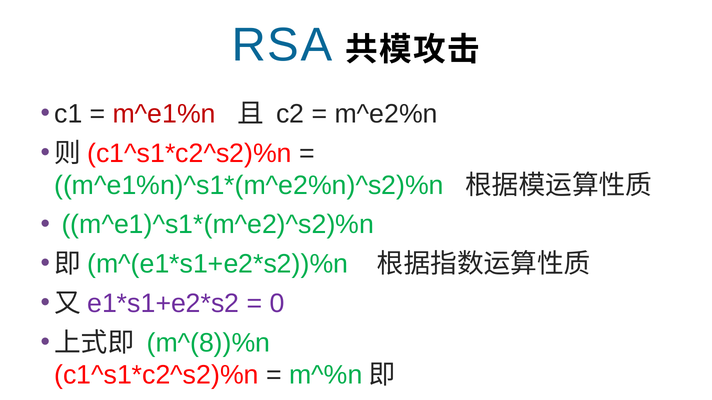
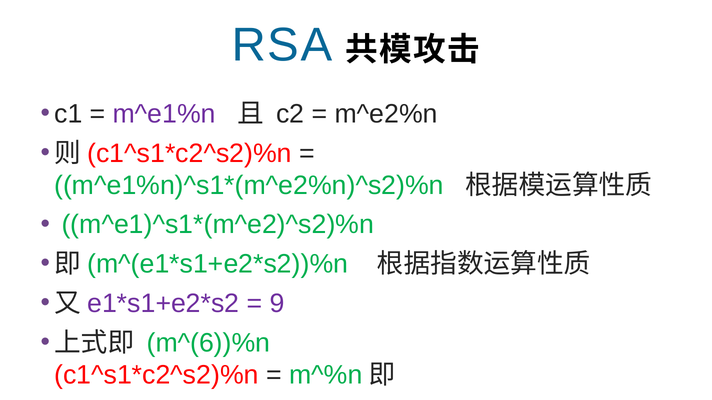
m^e1%n colour: red -> purple
0: 0 -> 9
m^(8))%n: m^(8))%n -> m^(6))%n
